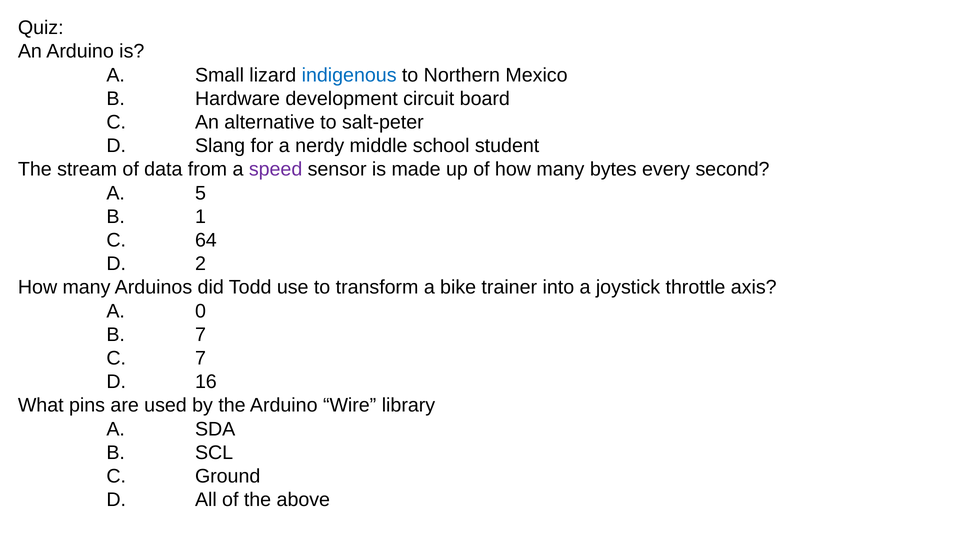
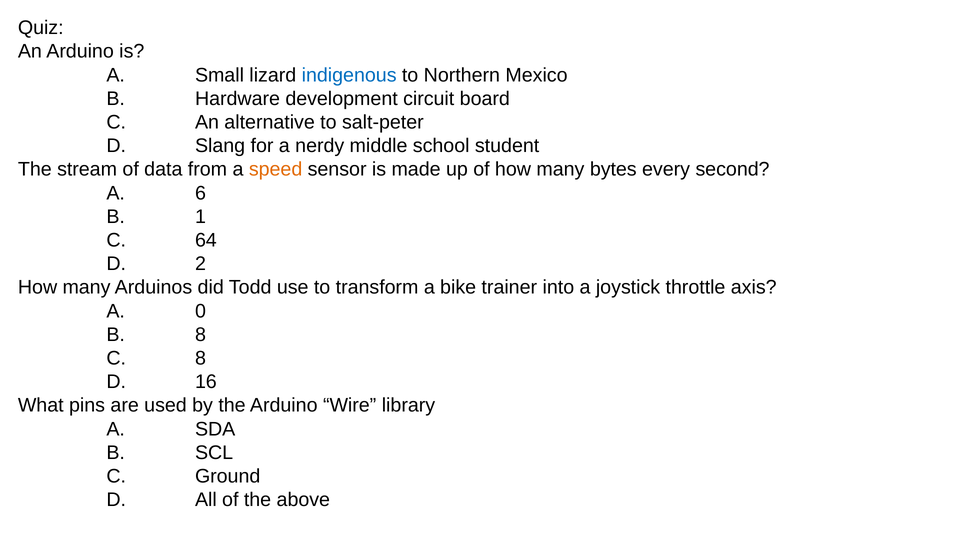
speed colour: purple -> orange
5: 5 -> 6
B 7: 7 -> 8
C 7: 7 -> 8
